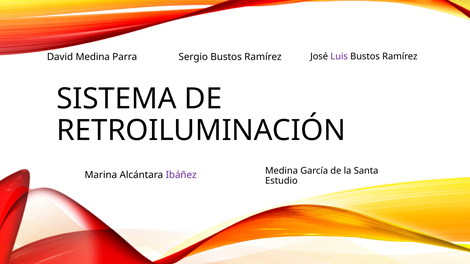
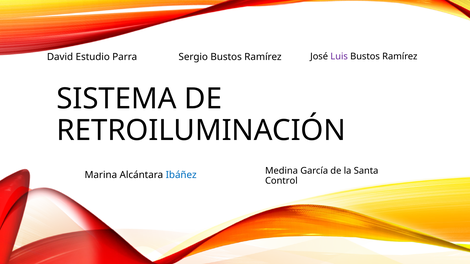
David Medina: Medina -> Estudio
Ibáñez colour: purple -> blue
Estudio: Estudio -> Control
